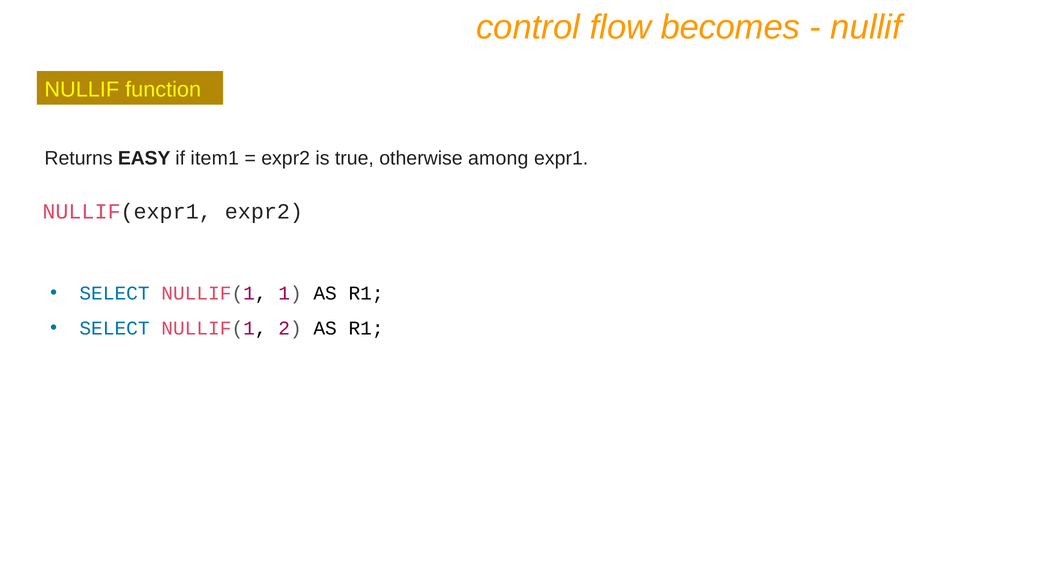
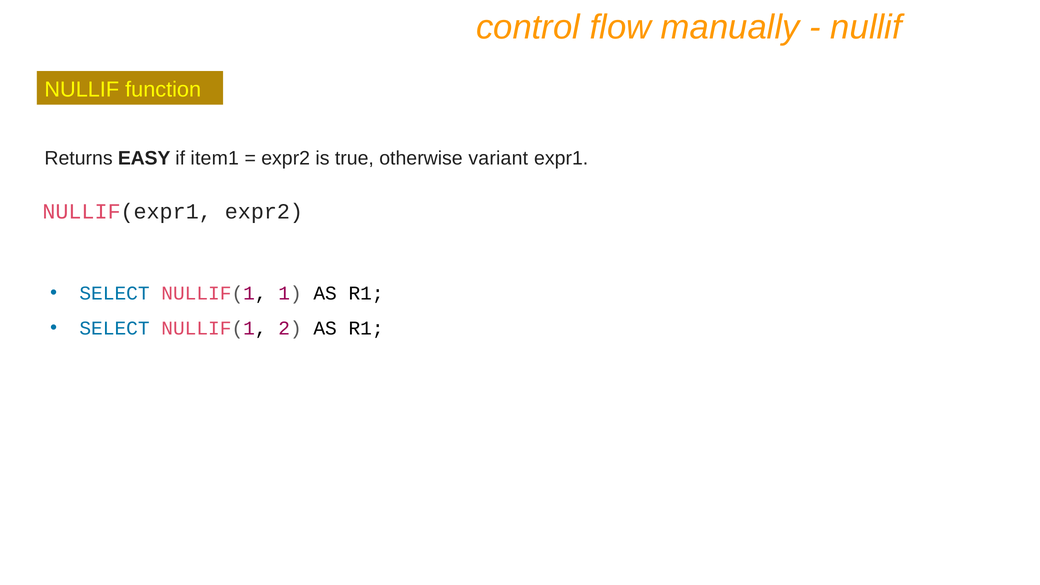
becomes: becomes -> manually
among: among -> variant
